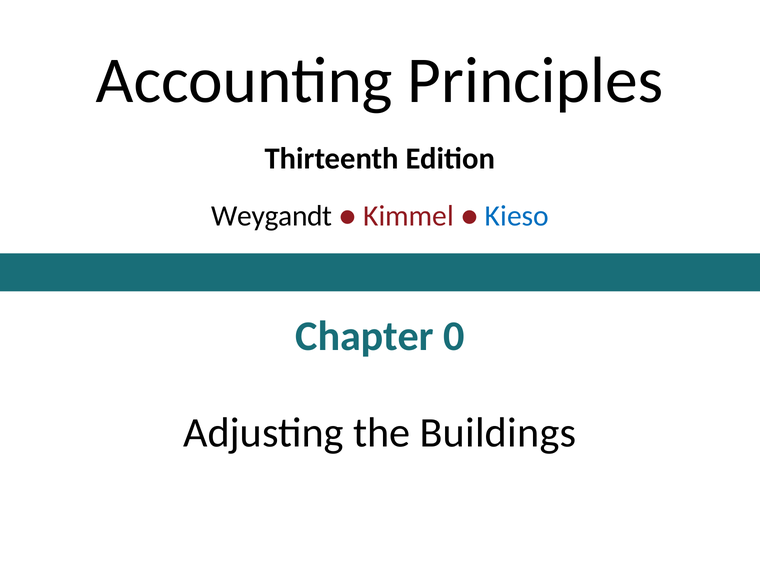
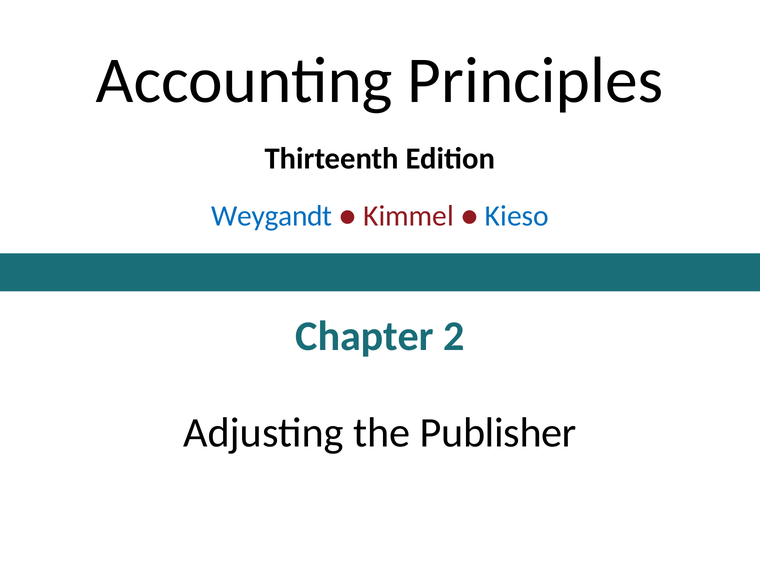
Weygandt colour: black -> blue
0: 0 -> 2
Buildings: Buildings -> Publisher
